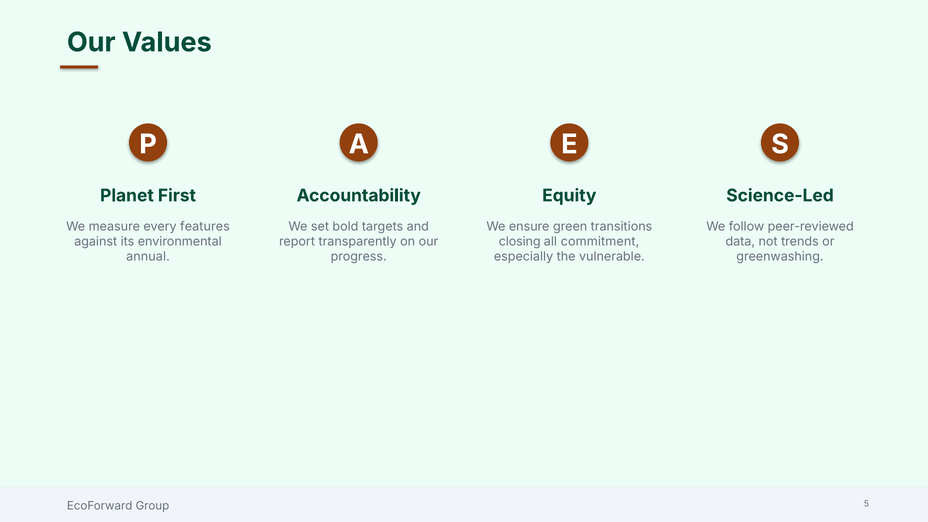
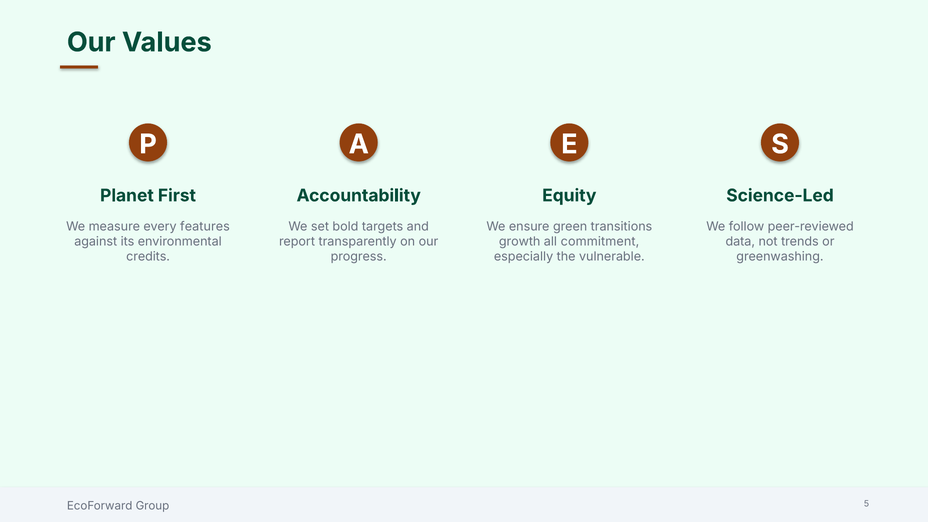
closing: closing -> growth
annual: annual -> credits
